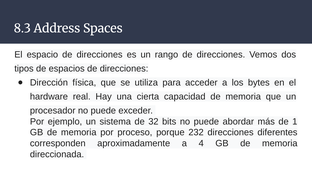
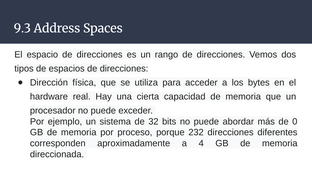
8.3: 8.3 -> 9.3
1: 1 -> 0
